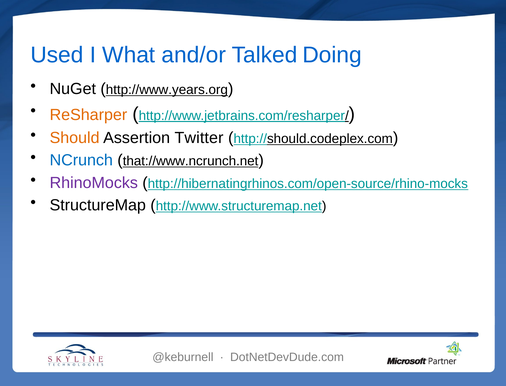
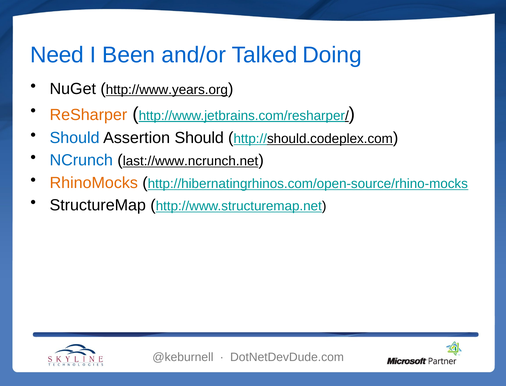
Used: Used -> Need
What: What -> Been
Should at (75, 138) colour: orange -> blue
Assertion Twitter: Twitter -> Should
that://www.ncrunch.net: that://www.ncrunch.net -> last://www.ncrunch.net
RhinoMocks colour: purple -> orange
